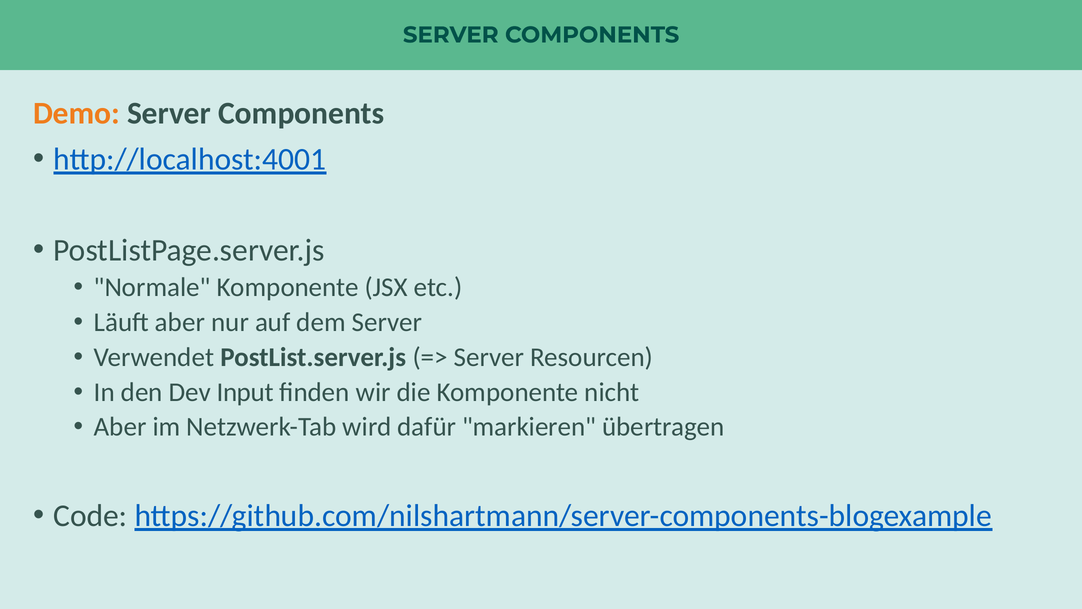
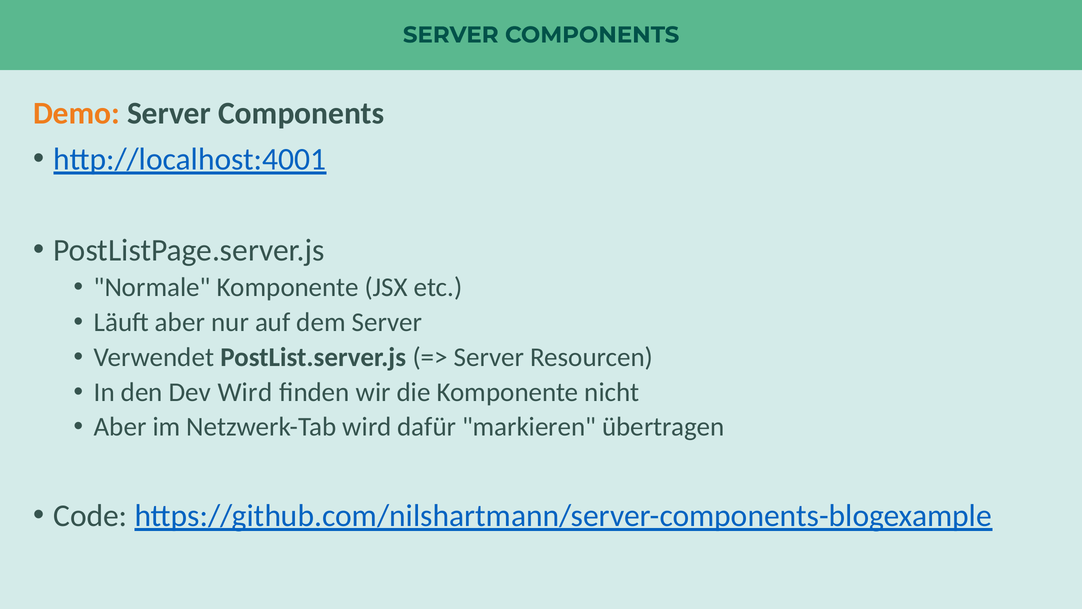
Dev Input: Input -> Wird
